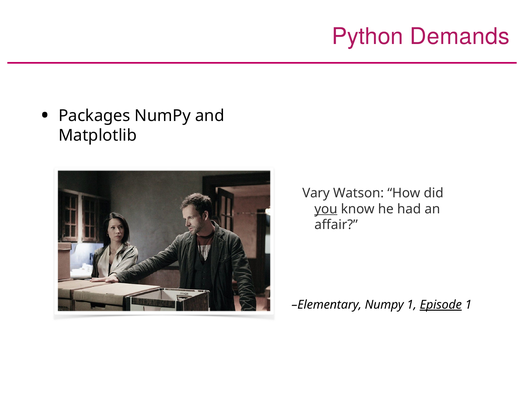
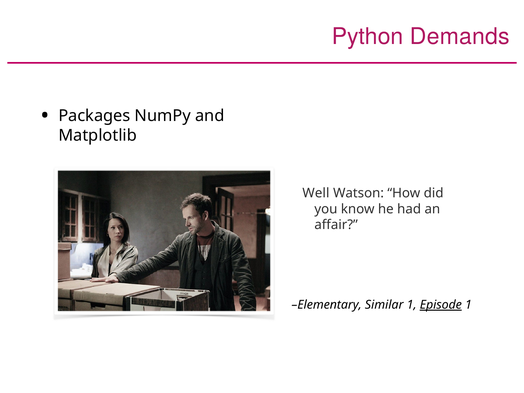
Vary: Vary -> Well
you underline: present -> none
Elementary Numpy: Numpy -> Similar
